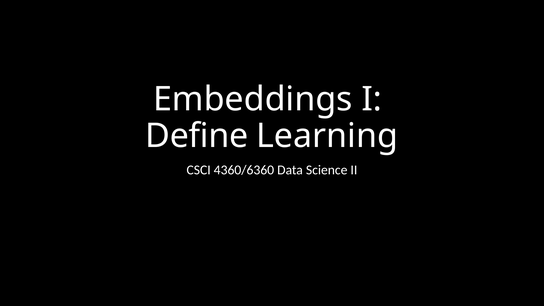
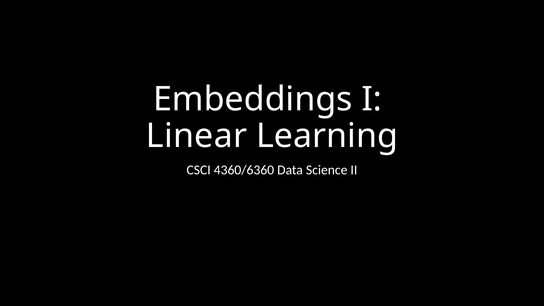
Define: Define -> Linear
